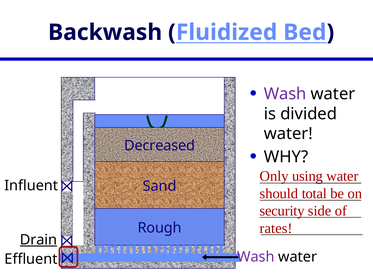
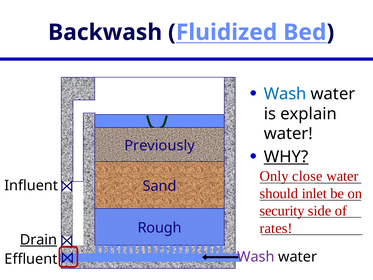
Wash at (285, 94) colour: purple -> blue
divided: divided -> explain
Decreased: Decreased -> Previously
WHY underline: none -> present
using: using -> close
total: total -> inlet
